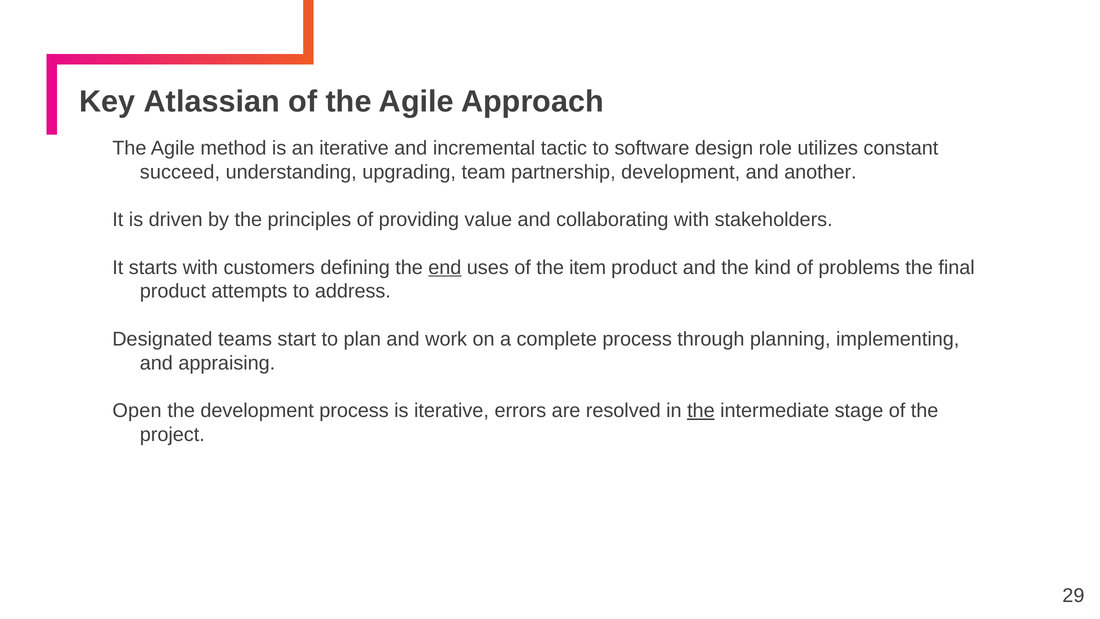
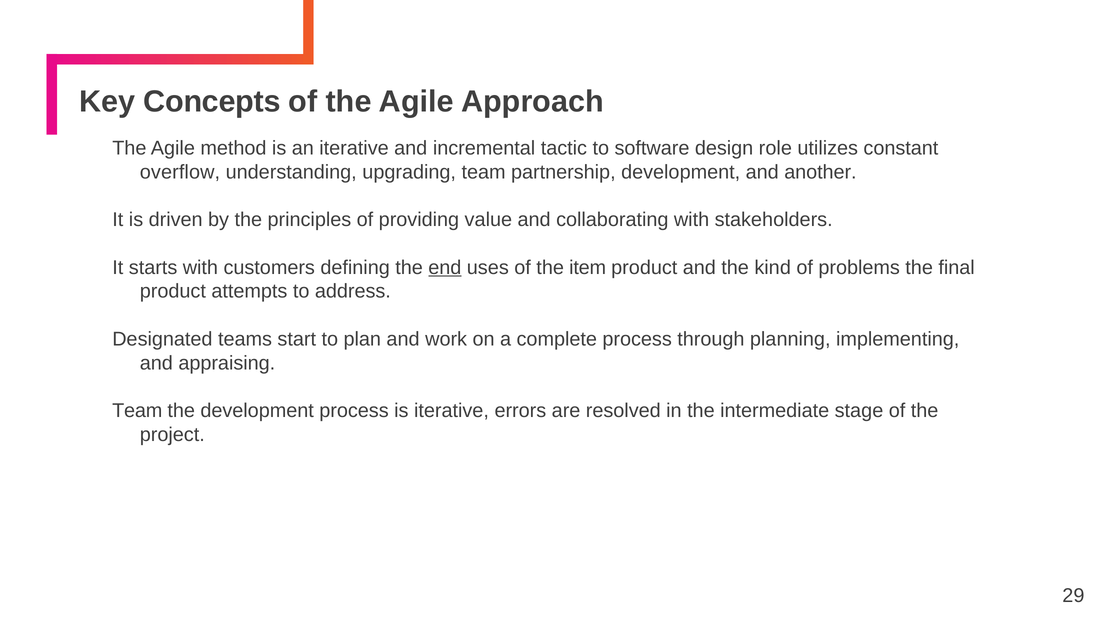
Atlassian: Atlassian -> Concepts
succeed: succeed -> overflow
Open at (137, 411): Open -> Team
the at (701, 411) underline: present -> none
